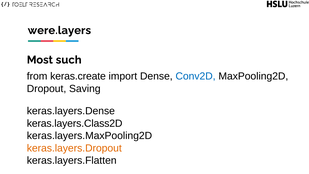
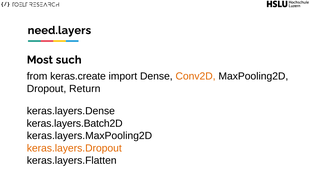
were.layers: were.layers -> need.layers
Conv2D colour: blue -> orange
Saving: Saving -> Return
keras.layers.Class2D: keras.layers.Class2D -> keras.layers.Batch2D
